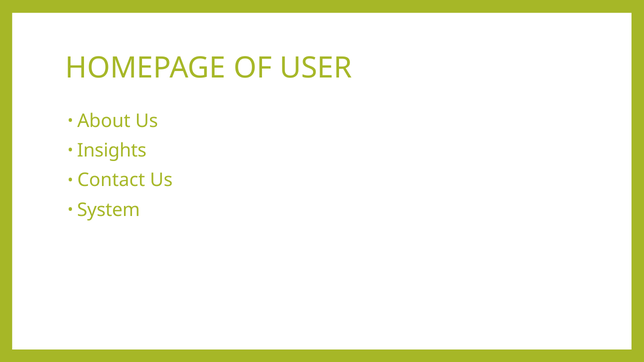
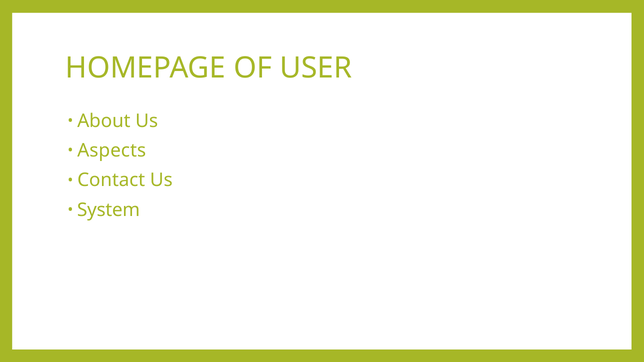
Insights: Insights -> Aspects
